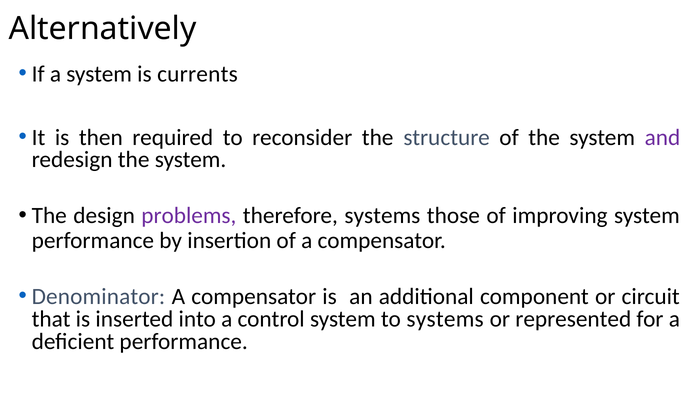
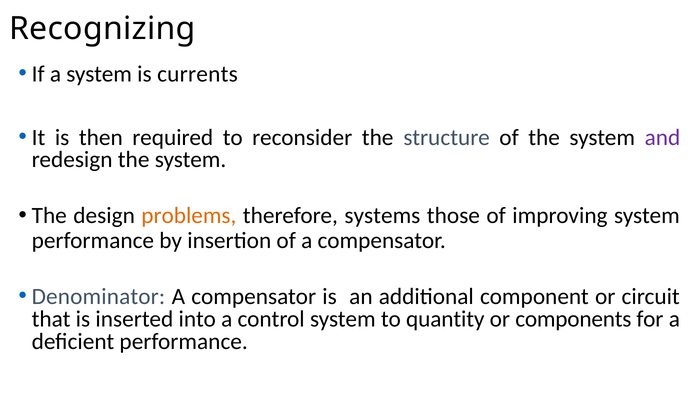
Alternatively: Alternatively -> Recognizing
problems colour: purple -> orange
to systems: systems -> quantity
represented: represented -> components
